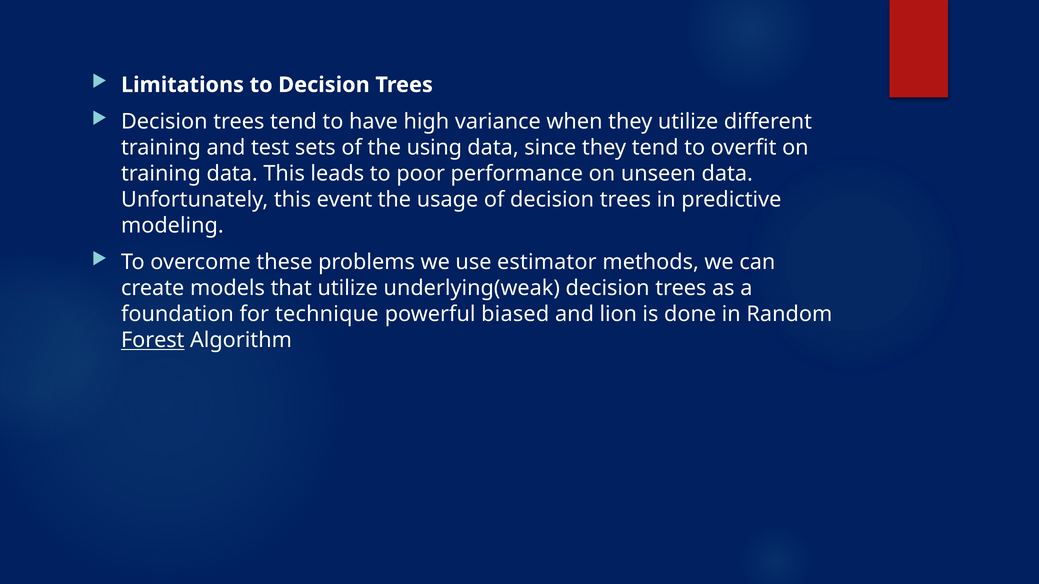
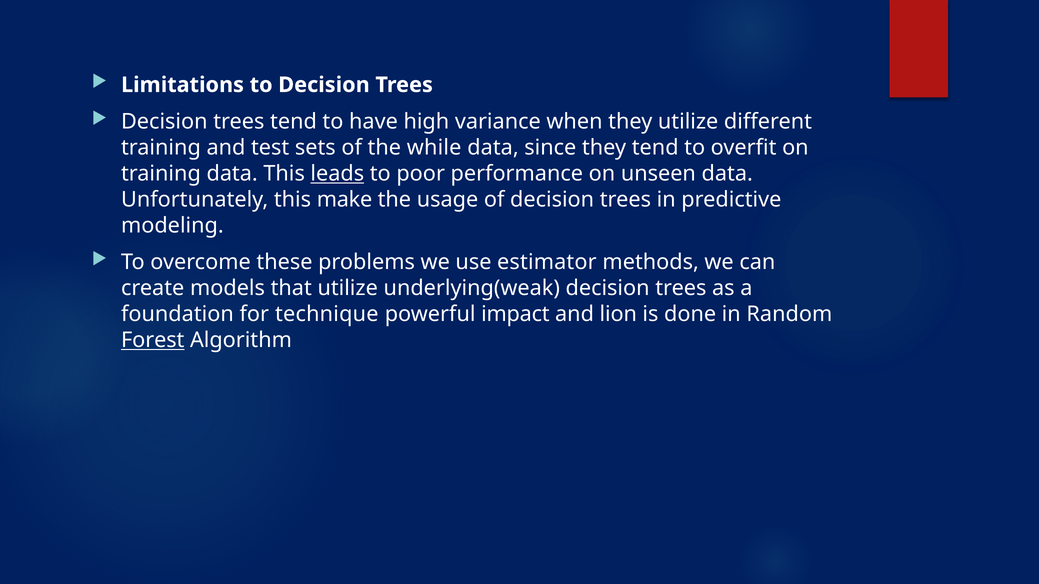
using: using -> while
leads underline: none -> present
event: event -> make
biased: biased -> impact
